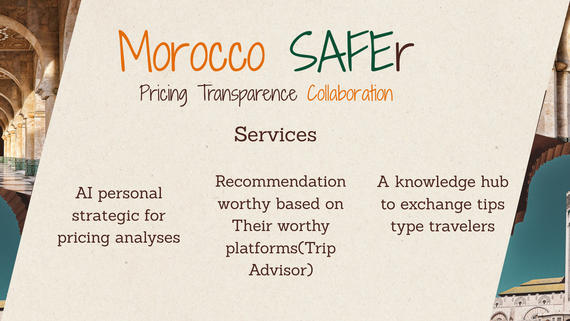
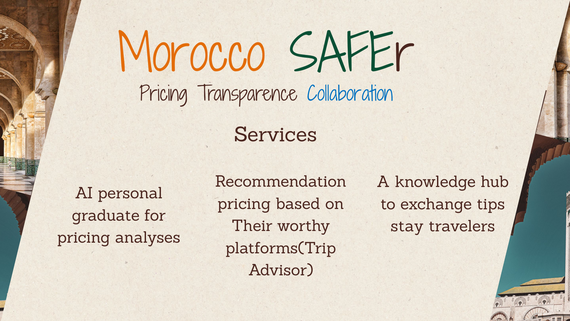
Collaboration colour: orange -> blue
worthy at (244, 204): worthy -> pricing
strategic: strategic -> graduate
type: type -> stay
